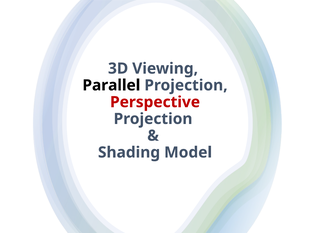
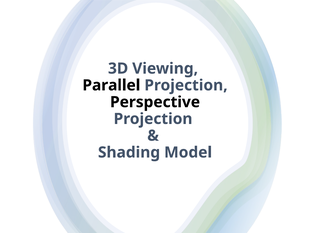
Perspective colour: red -> black
